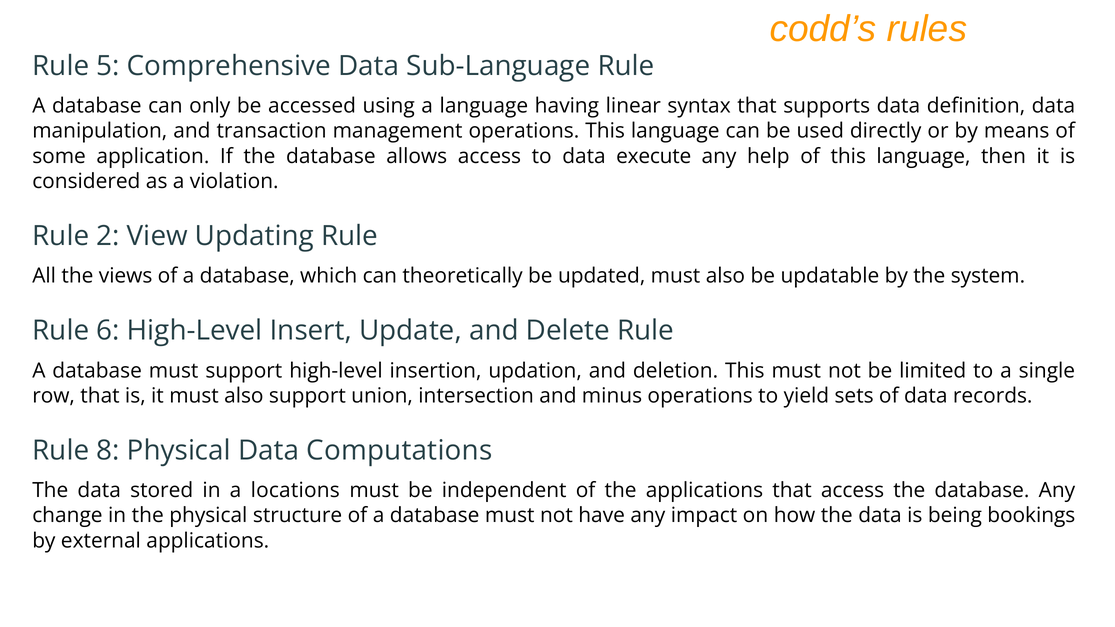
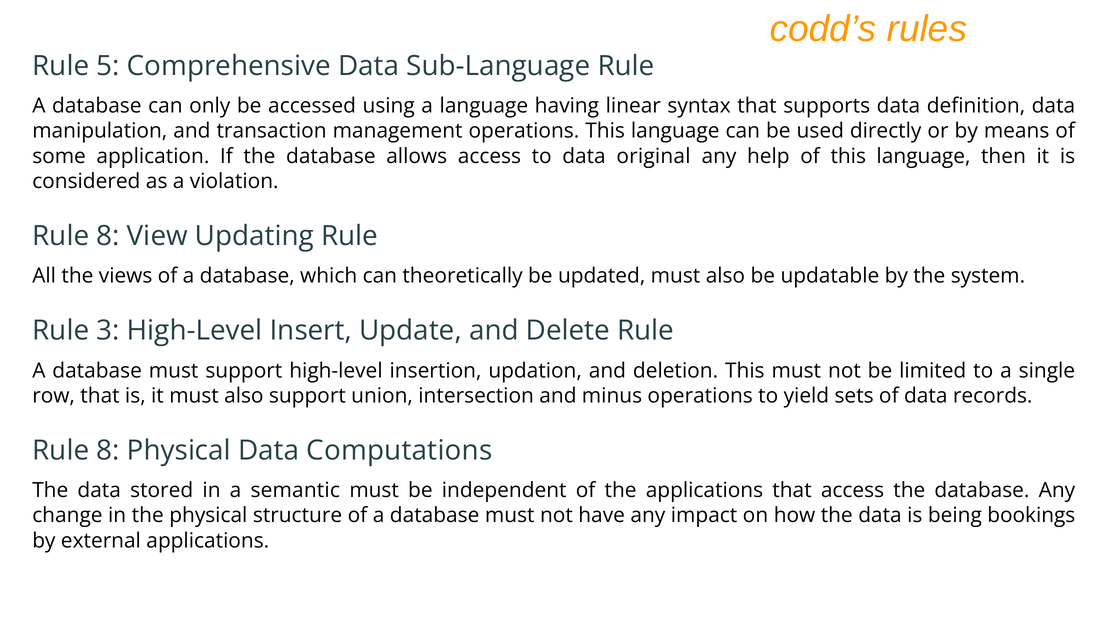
execute: execute -> original
2 at (108, 236): 2 -> 8
6: 6 -> 3
locations: locations -> semantic
